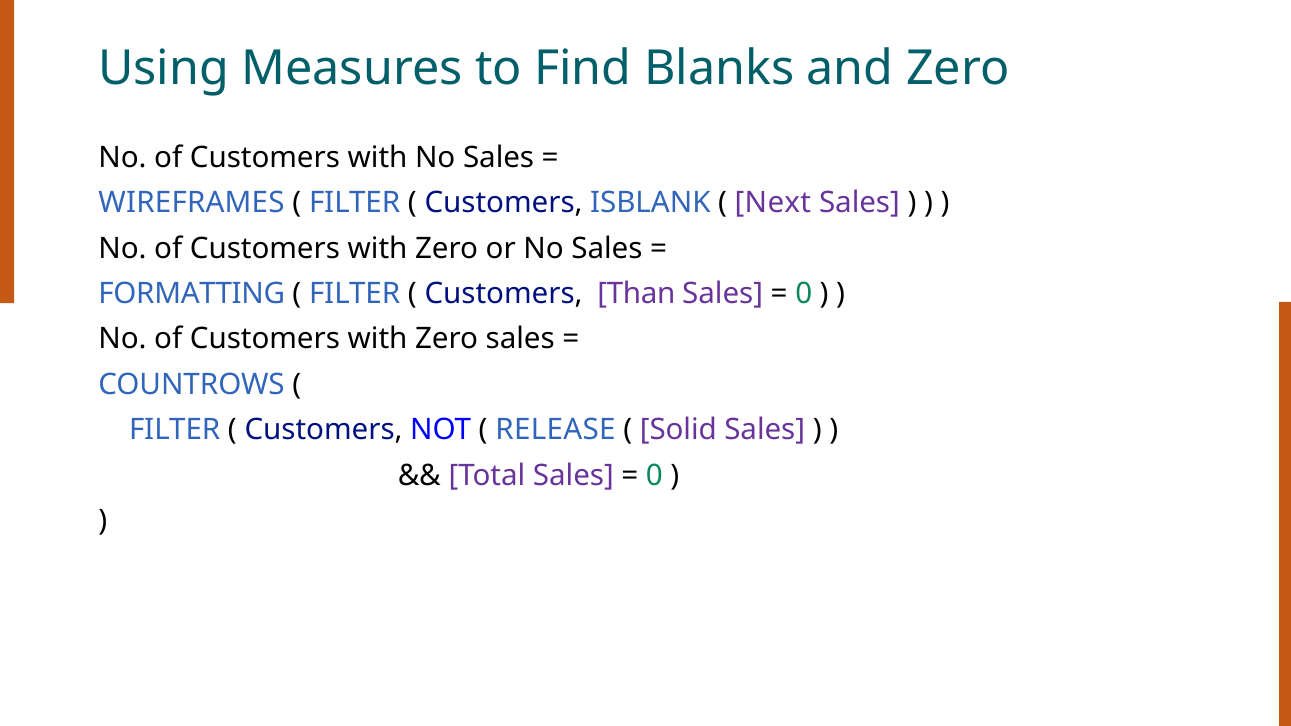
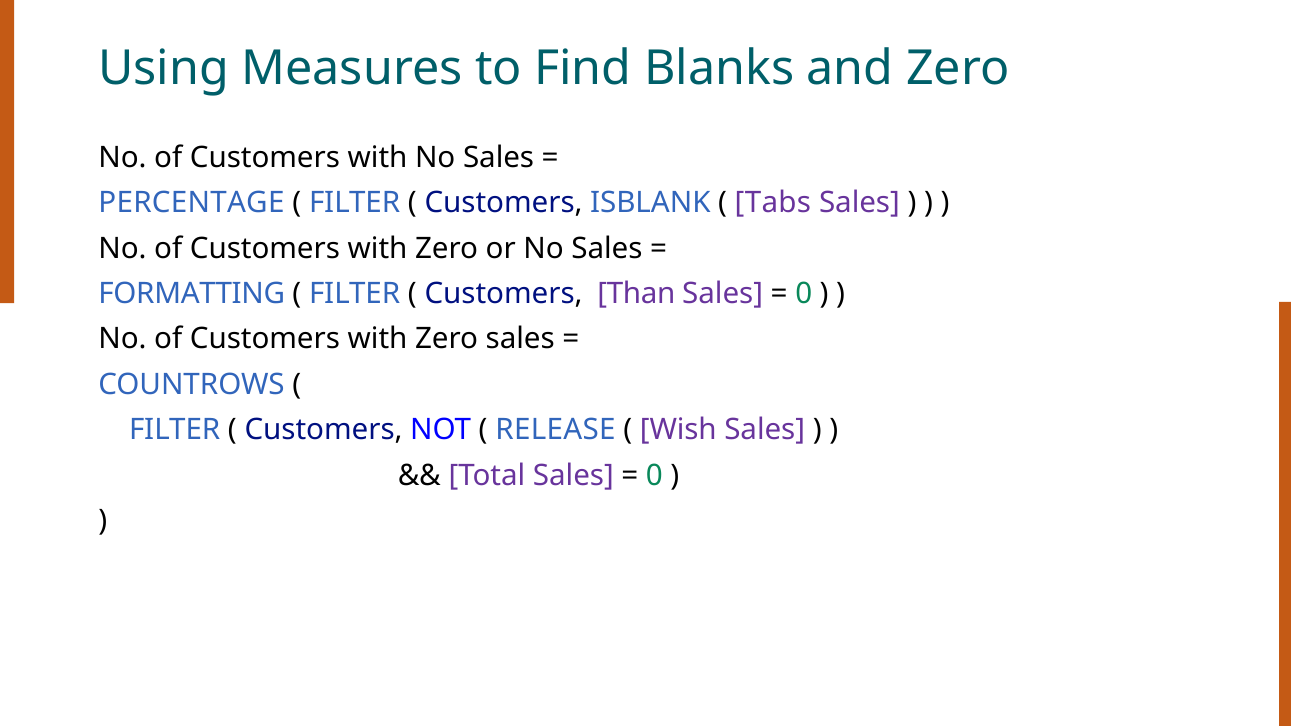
WIREFRAMES: WIREFRAMES -> PERCENTAGE
Next: Next -> Tabs
Solid: Solid -> Wish
